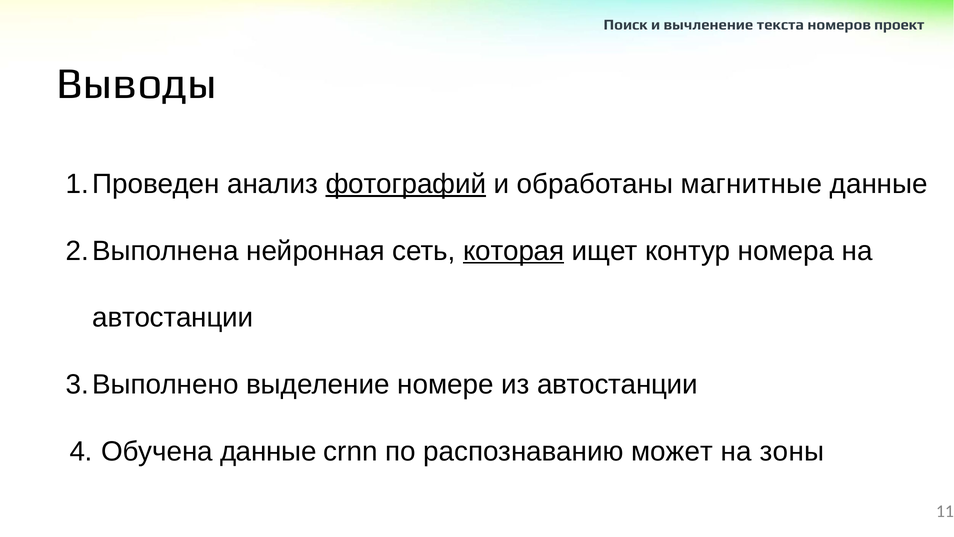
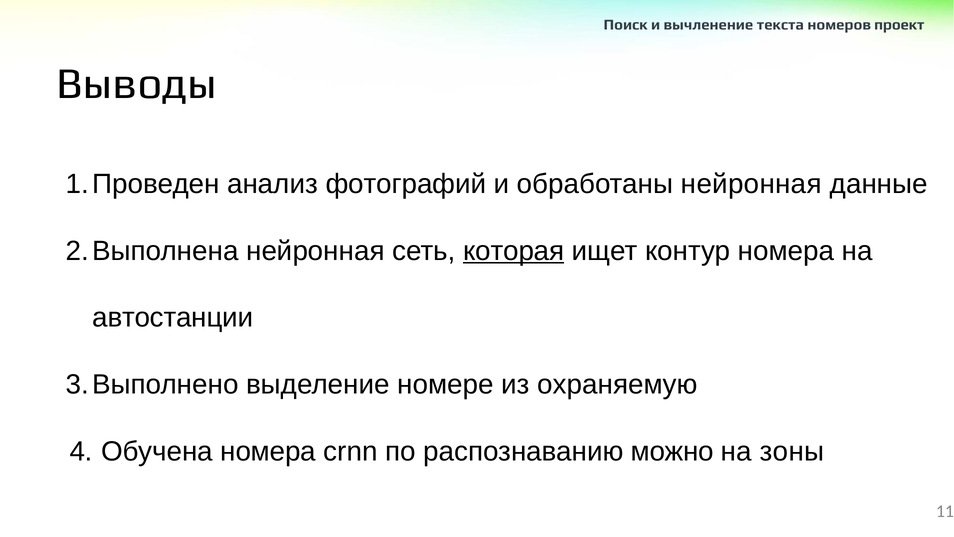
фотографий underline: present -> none
обработаны магнитные: магнитные -> нейронная
из автостанции: автостанции -> охраняемую
Обучена данные: данные -> номера
может: может -> можно
